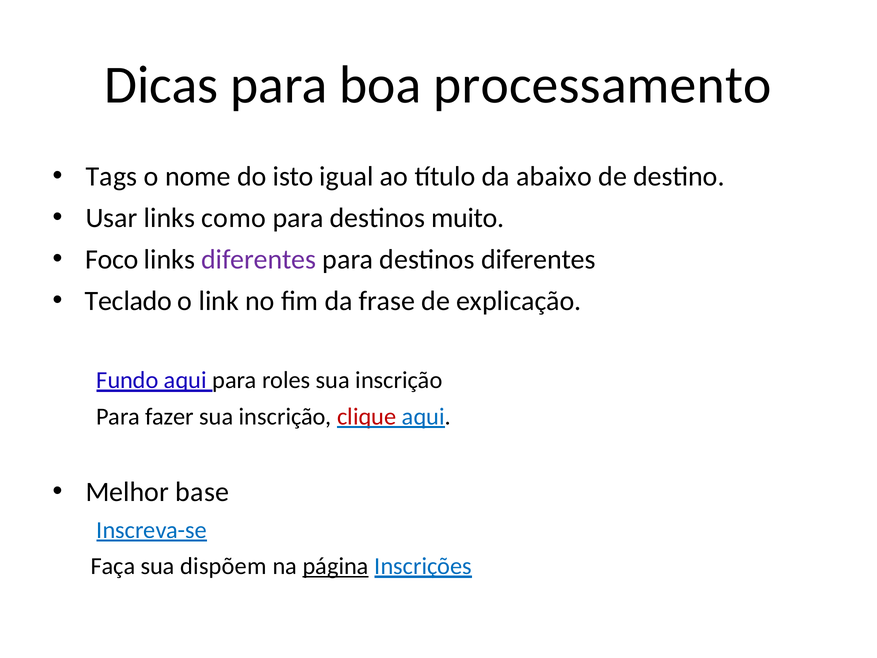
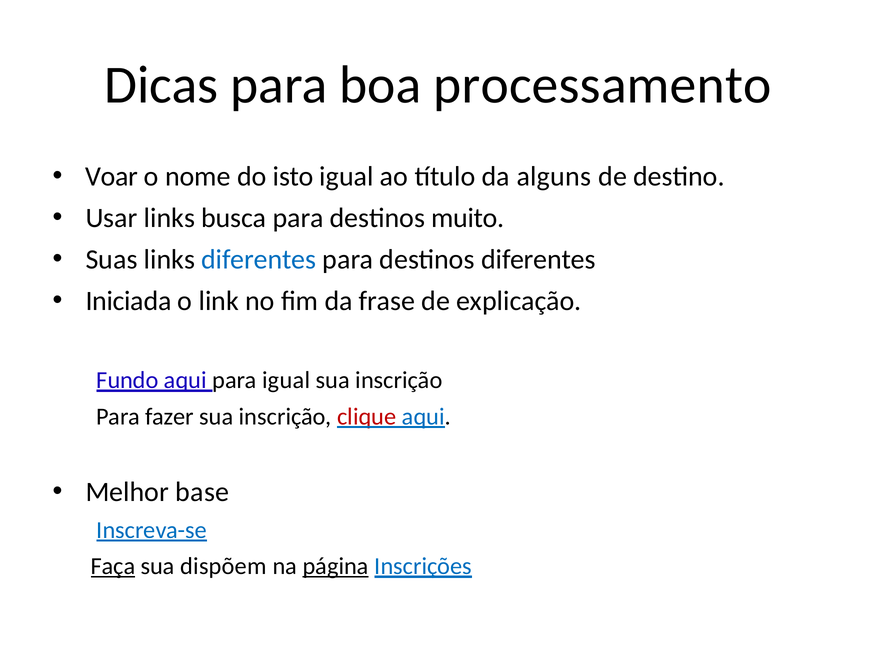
Tags: Tags -> Voar
abaixo: abaixo -> alguns
como: como -> busca
Foco: Foco -> Suas
diferentes at (259, 259) colour: purple -> blue
Teclado: Teclado -> Iniciada
para roles: roles -> igual
Faça underline: none -> present
